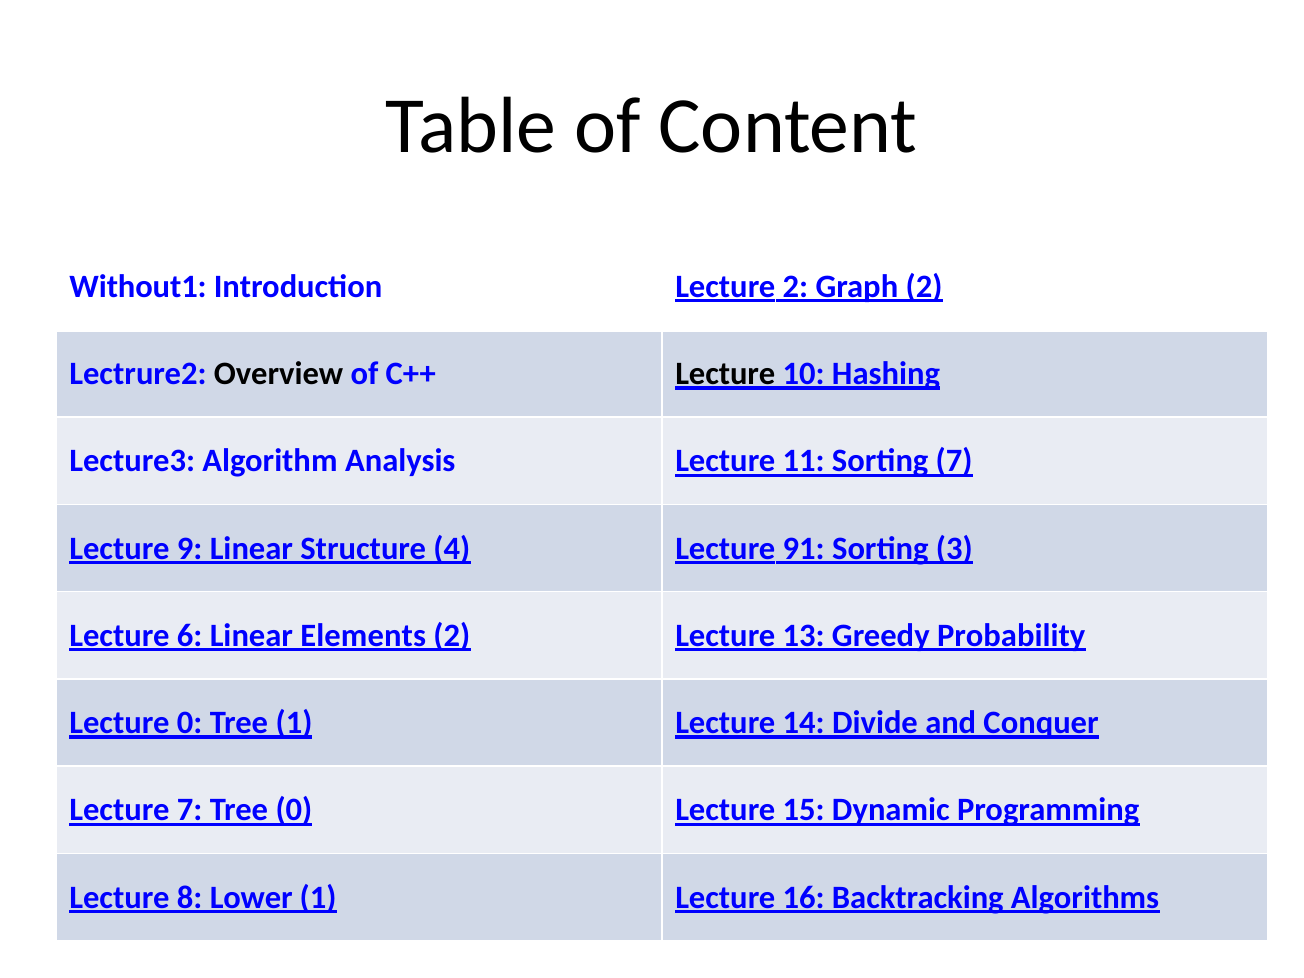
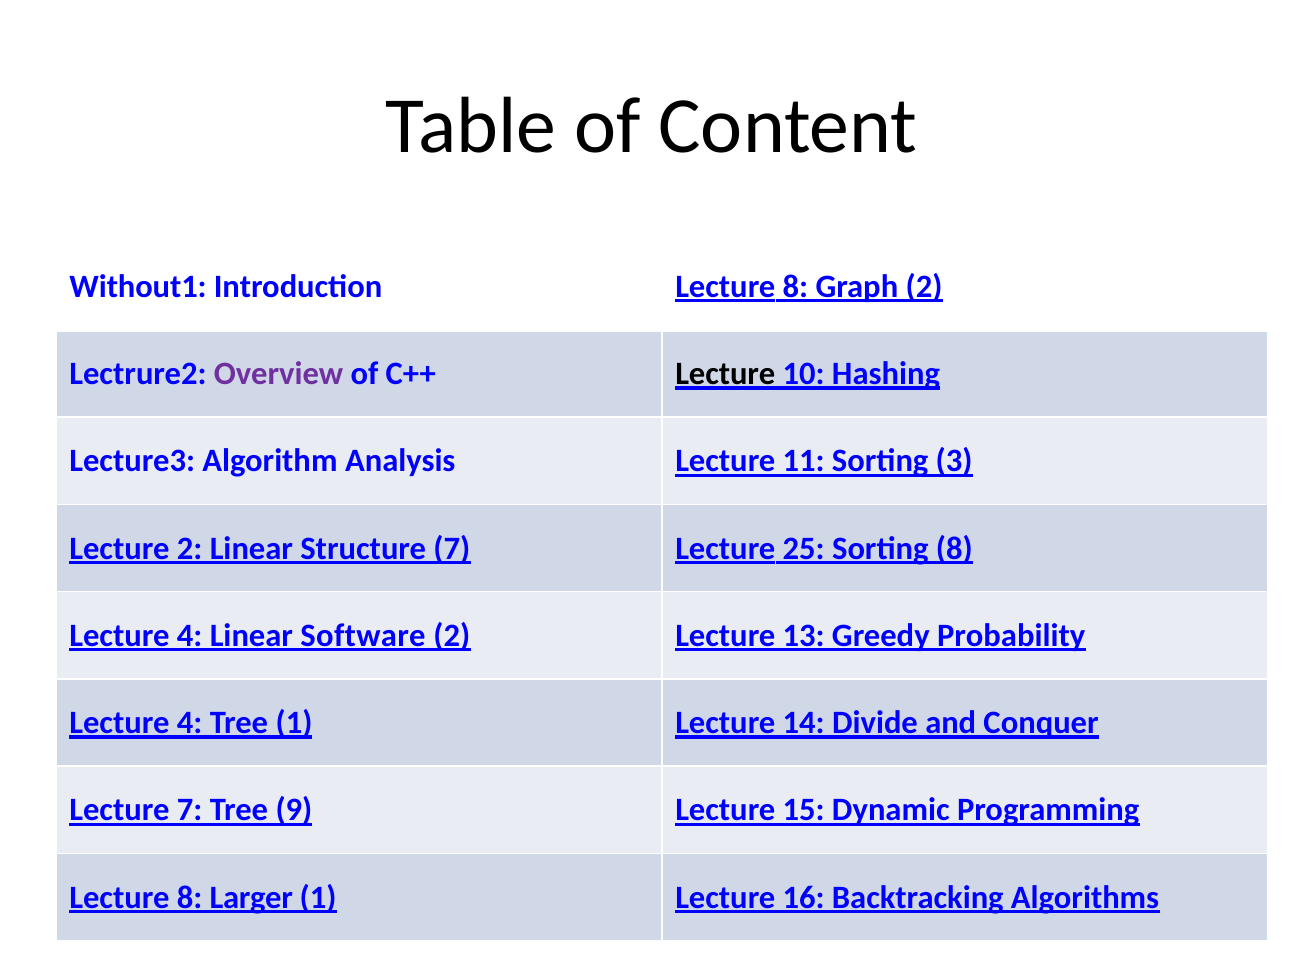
Introduction Lecture 2: 2 -> 8
Overview colour: black -> purple
Sorting 7: 7 -> 3
Lecture 9: 9 -> 2
Structure 4: 4 -> 7
91: 91 -> 25
Sorting 3: 3 -> 8
6 at (190, 636): 6 -> 4
Elements: Elements -> Software
0 at (190, 723): 0 -> 4
Tree 0: 0 -> 9
Lower: Lower -> Larger
